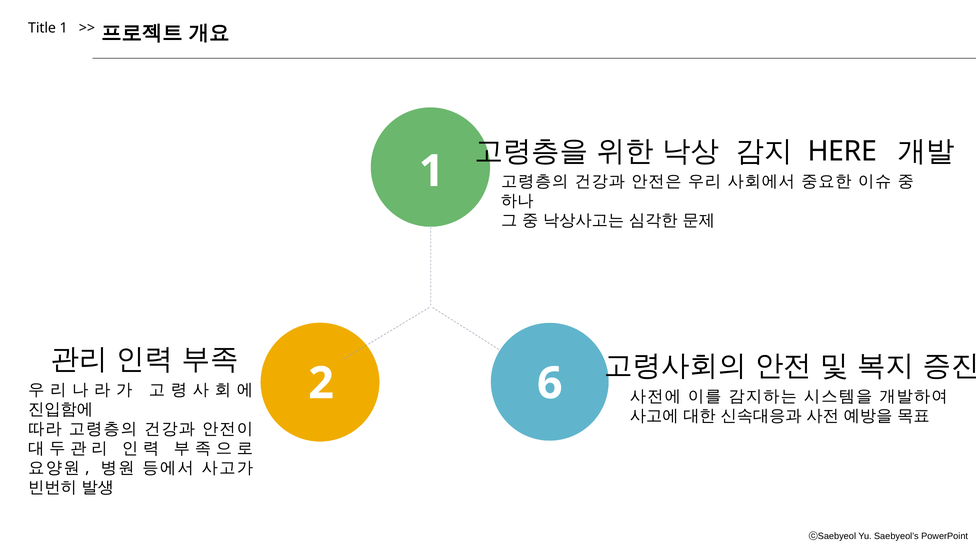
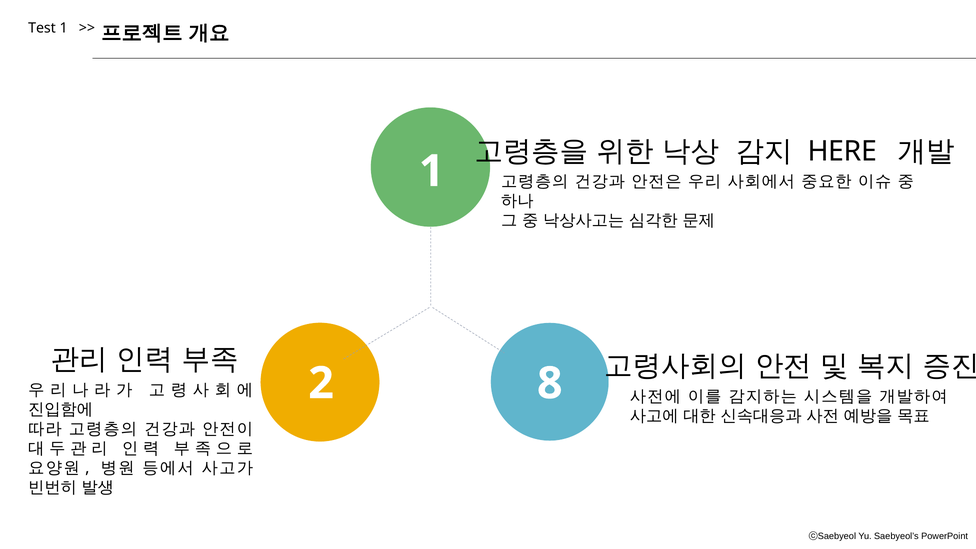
Title: Title -> Test
6: 6 -> 8
